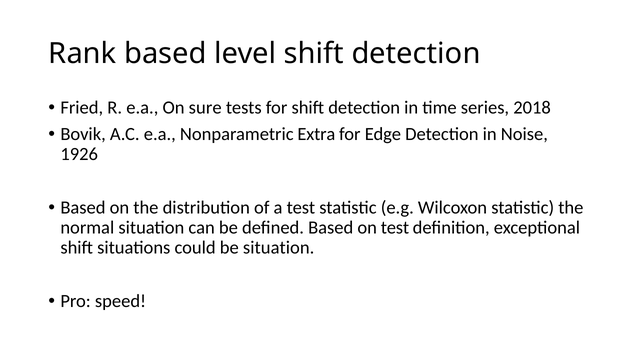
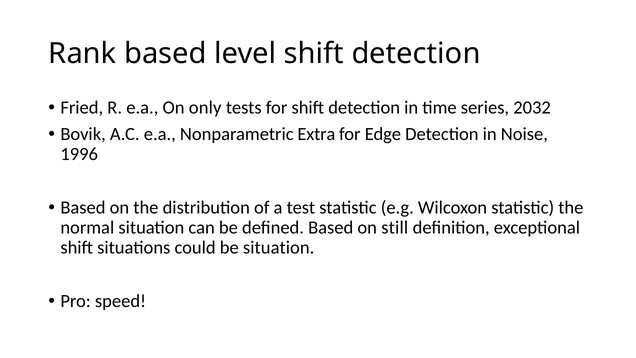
sure: sure -> only
2018: 2018 -> 2032
1926: 1926 -> 1996
on test: test -> still
